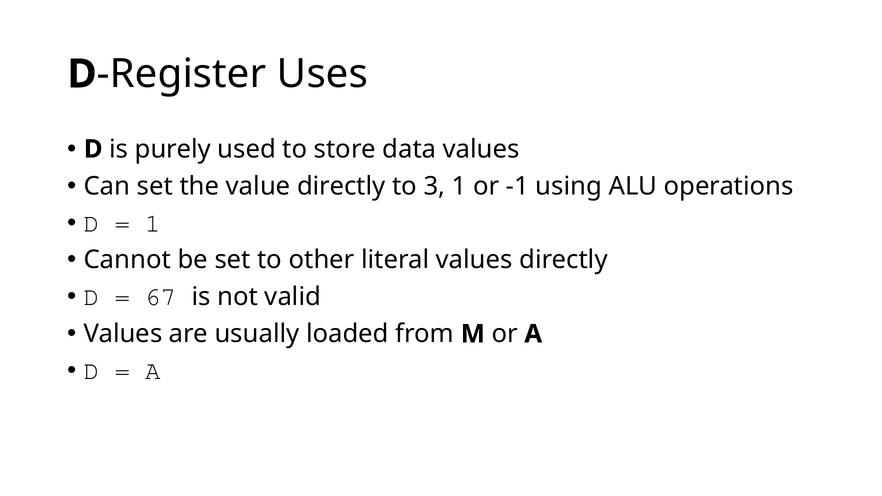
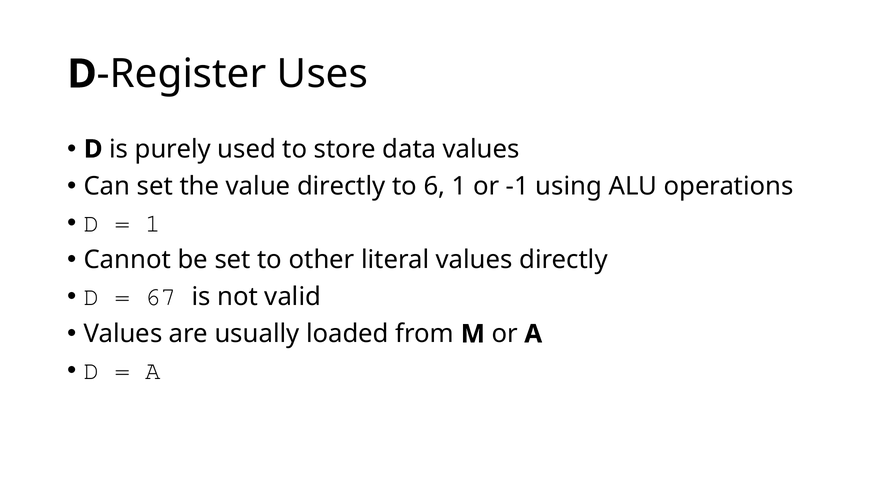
3: 3 -> 6
